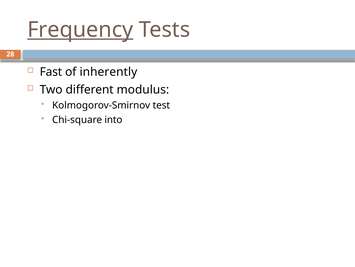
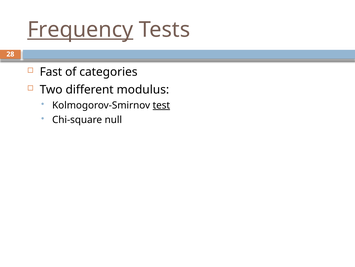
inherently: inherently -> categories
test underline: none -> present
into: into -> null
